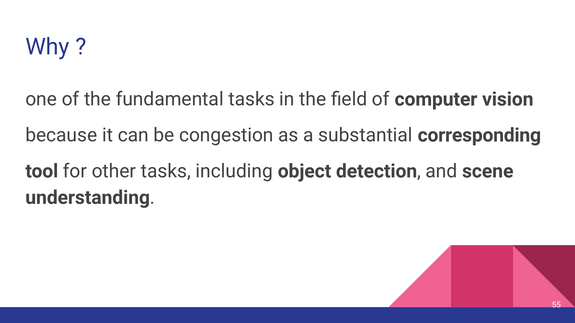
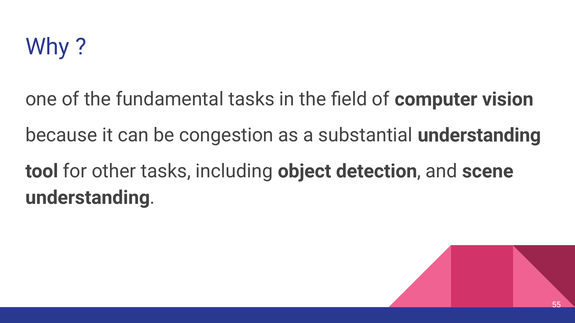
substantial corresponding: corresponding -> understanding
